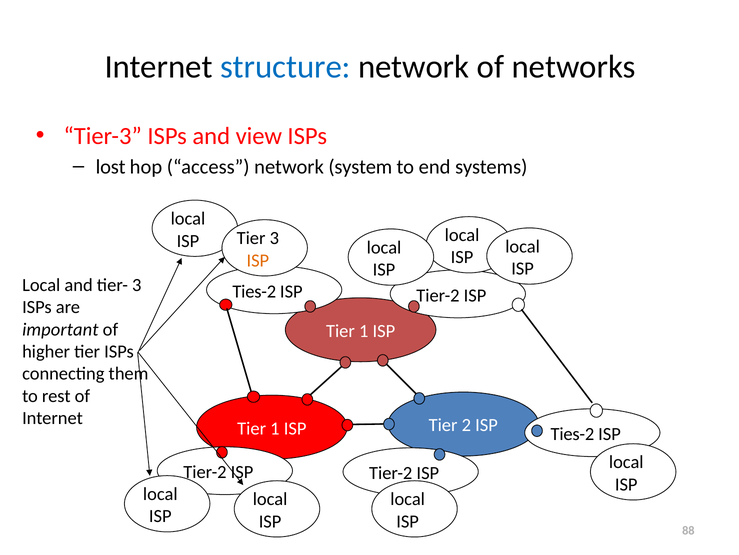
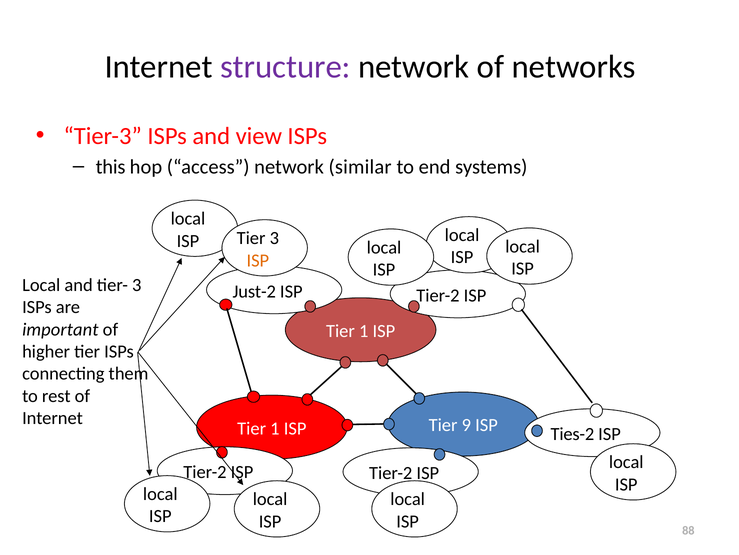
structure colour: blue -> purple
lost: lost -> this
system: system -> similar
Ties-2 at (254, 291): Ties-2 -> Just-2
2: 2 -> 9
